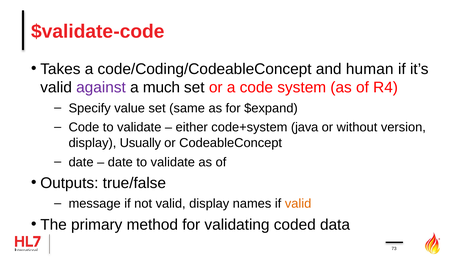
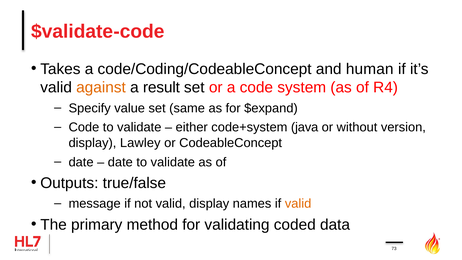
against colour: purple -> orange
much: much -> result
Usually: Usually -> Lawley
